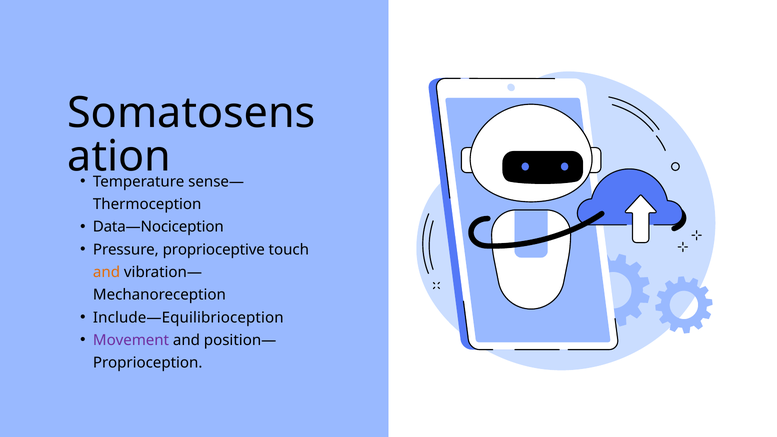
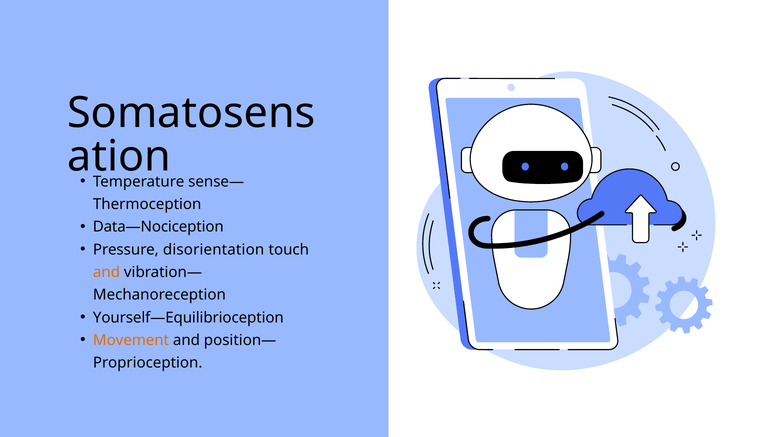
proprioceptive: proprioceptive -> disorientation
Include—Equilibrioception: Include—Equilibrioception -> Yourself—Equilibrioception
Movement colour: purple -> orange
